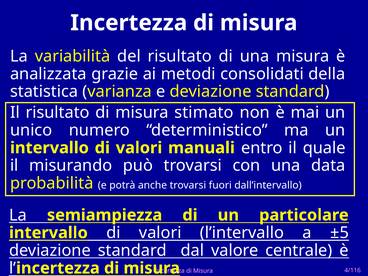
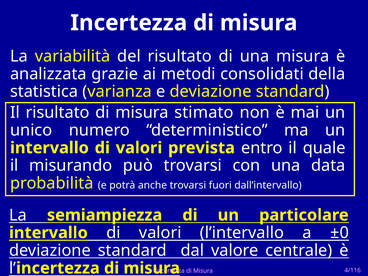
manuali: manuali -> prevista
±5: ±5 -> ±0
